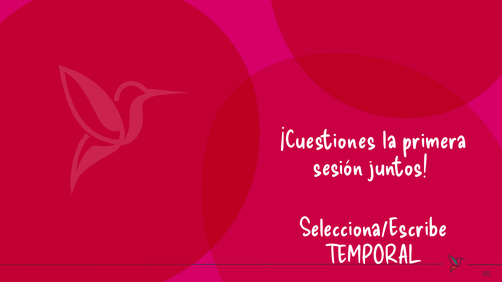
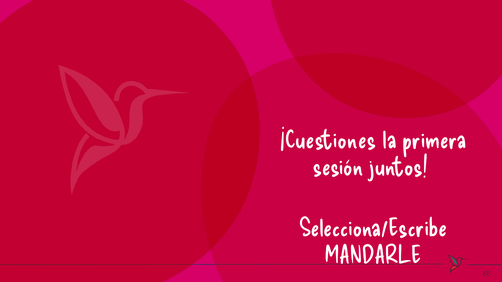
TEMPORAL: TEMPORAL -> MANDARLE
